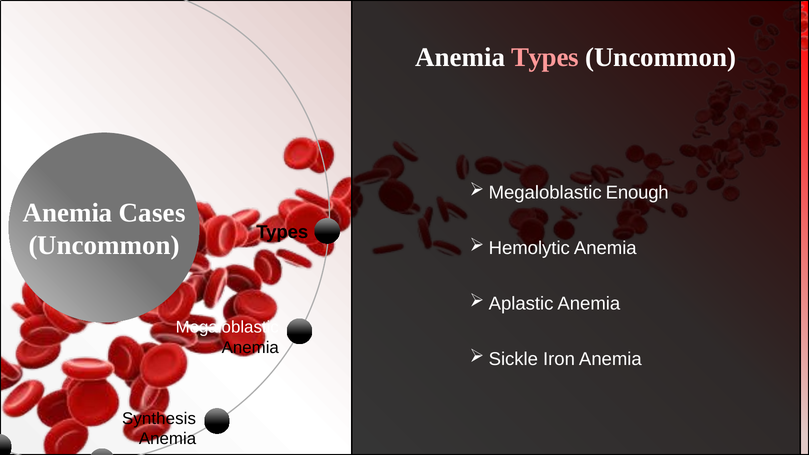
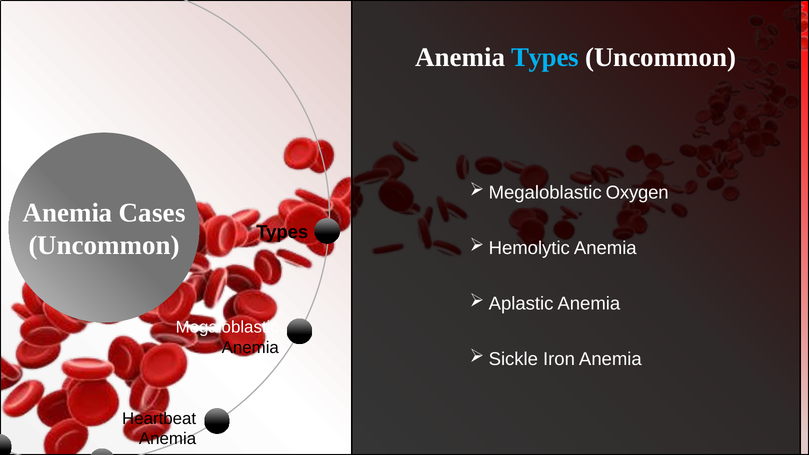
Types at (545, 57) colour: pink -> light blue
Enough: Enough -> Oxygen
Synthesis: Synthesis -> Heartbeat
